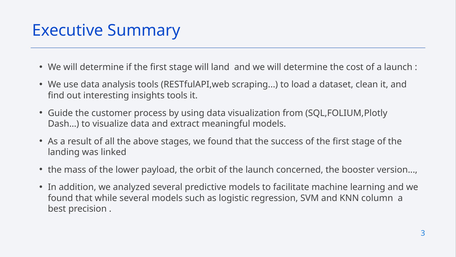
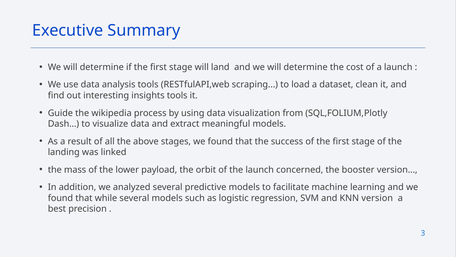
customer: customer -> wikipedia
KNN column: column -> version
